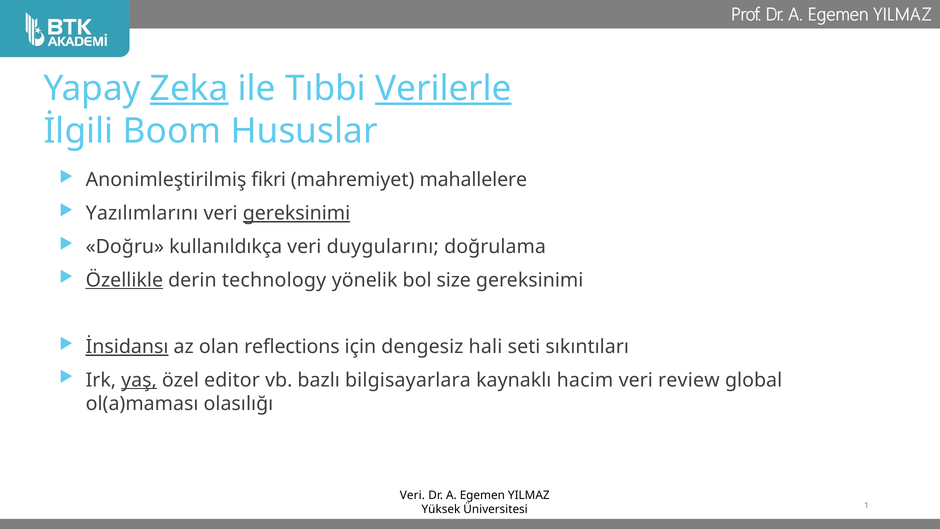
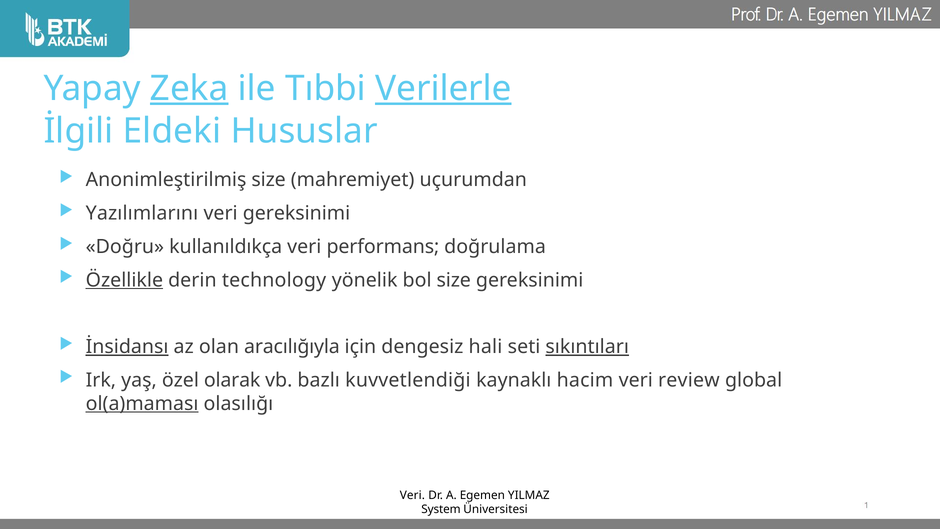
Boom: Boom -> Eldeki
Anonimleştirilmiş fikri: fikri -> size
mahallelere: mahallelere -> uçurumdan
gereksinimi at (296, 213) underline: present -> none
duygularını: duygularını -> performans
reflections: reflections -> aracılığıyla
sıkıntıları underline: none -> present
yaş underline: present -> none
editor: editor -> olarak
bilgisayarlara: bilgisayarlara -> kuvvetlendiği
ol(a)maması underline: none -> present
Yüksek: Yüksek -> System
